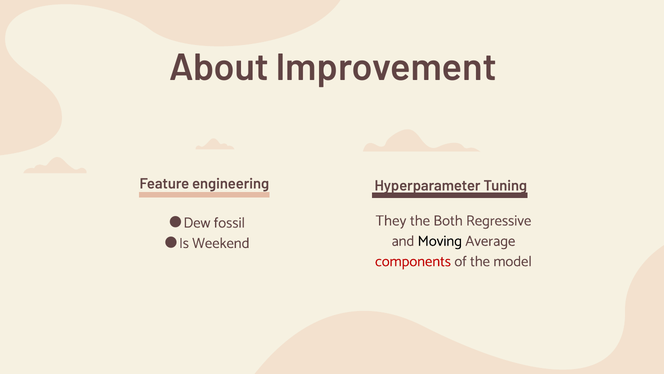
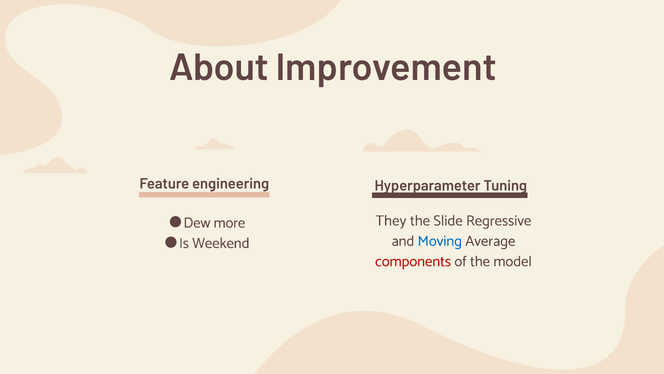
fossil: fossil -> more
Both: Both -> Slide
Moving colour: black -> blue
